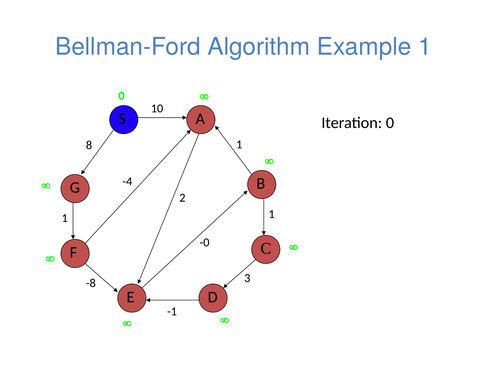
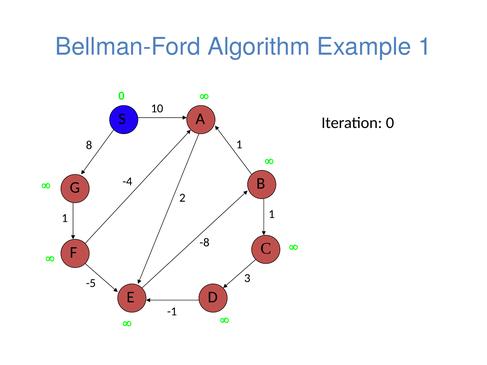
-0: -0 -> -8
-8: -8 -> -5
